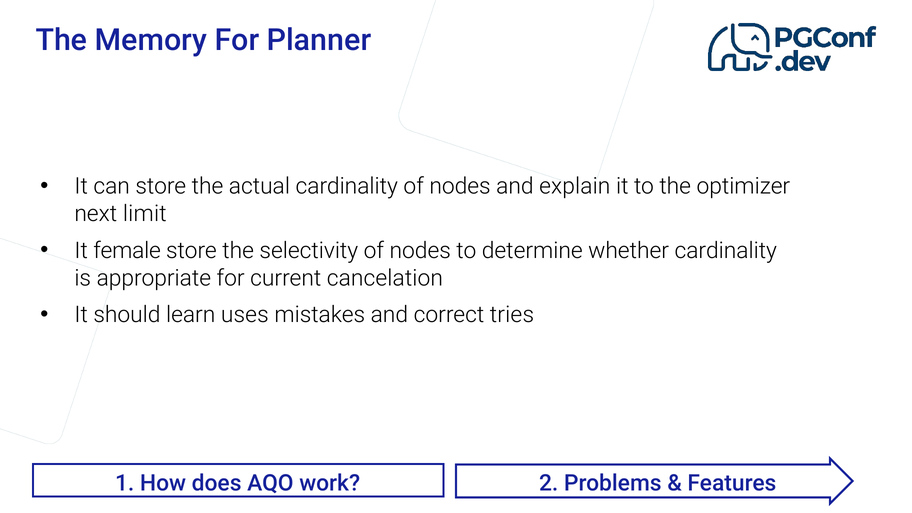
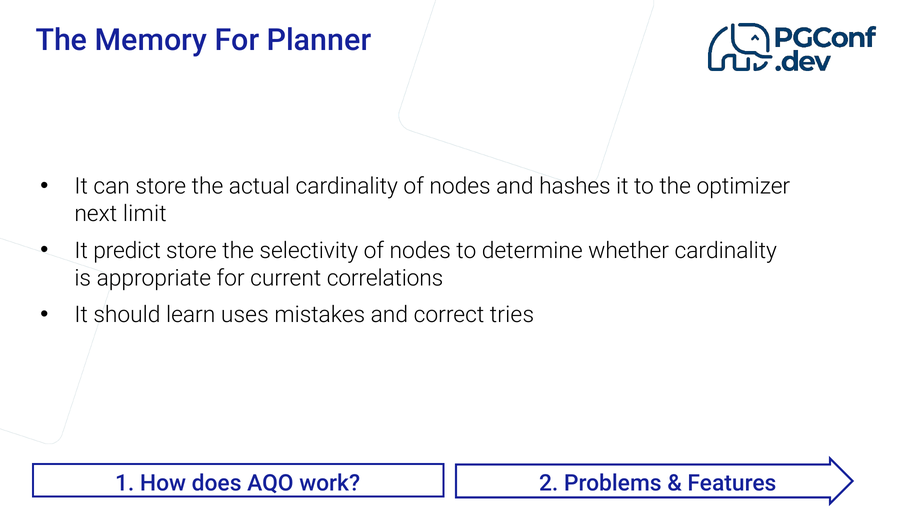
explain: explain -> hashes
female: female -> predict
cancelation: cancelation -> correlations
